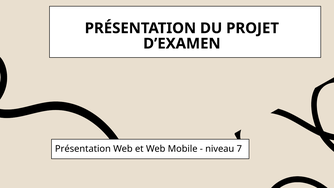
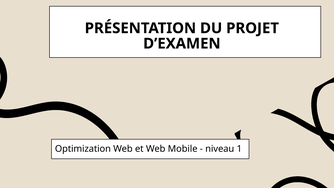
Présentation at (83, 149): Présentation -> Optimization
7: 7 -> 1
